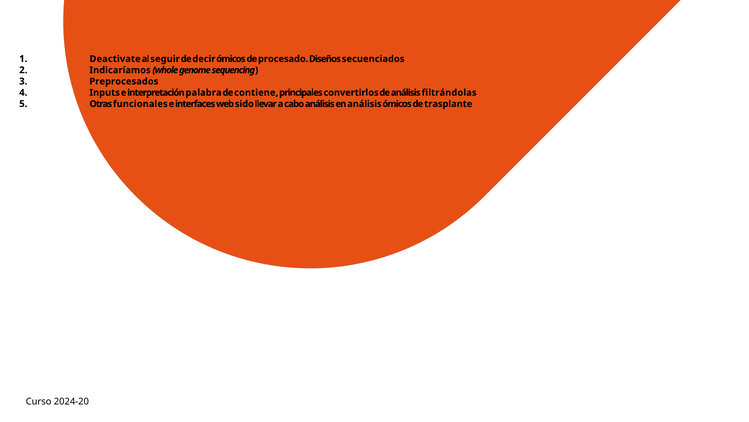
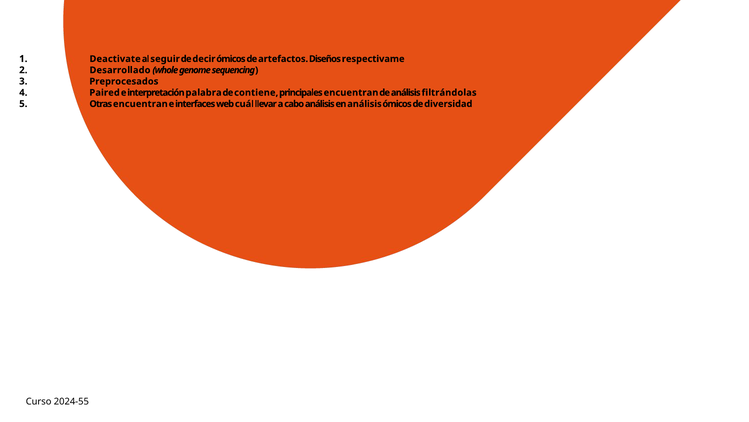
procesado: procesado -> artefactos
secuenciados: secuenciados -> respectivame
Indicaríamos: Indicaríamos -> Desarrollado
Inputs: Inputs -> Paired
principales convertirlos: convertirlos -> encuentran
Otras funcionales: funcionales -> encuentran
sido: sido -> cuál
trasplante: trasplante -> diversidad
2024-20: 2024-20 -> 2024-55
